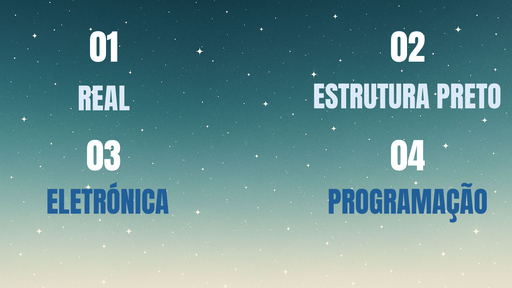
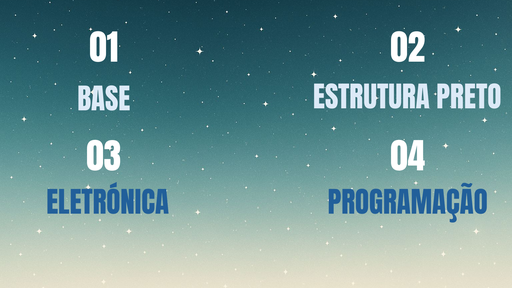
REAL: REAL -> BASE
